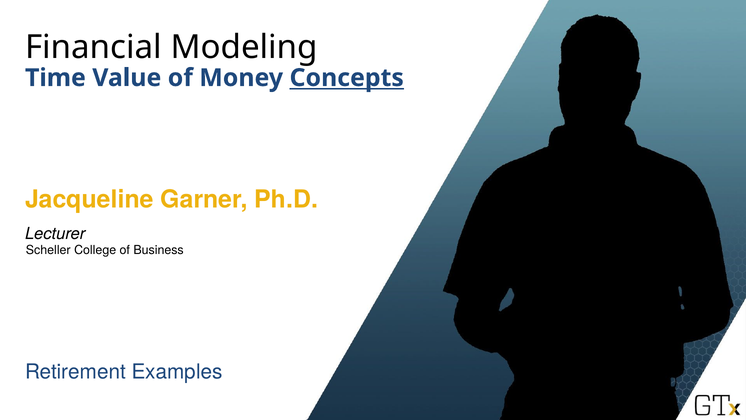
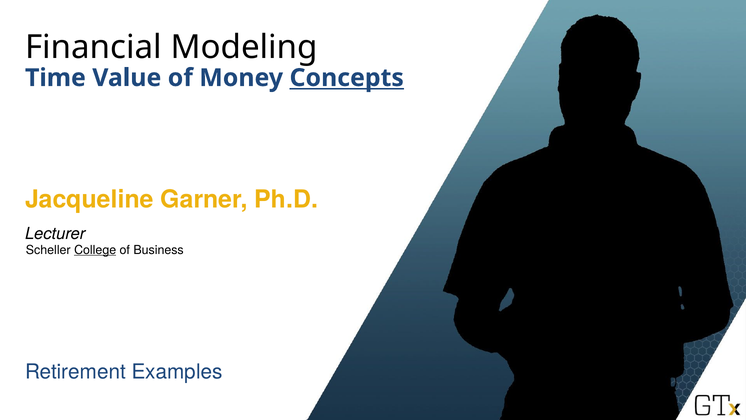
College underline: none -> present
